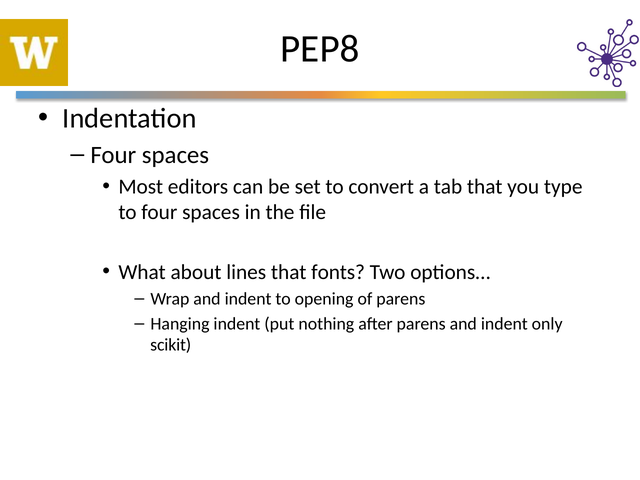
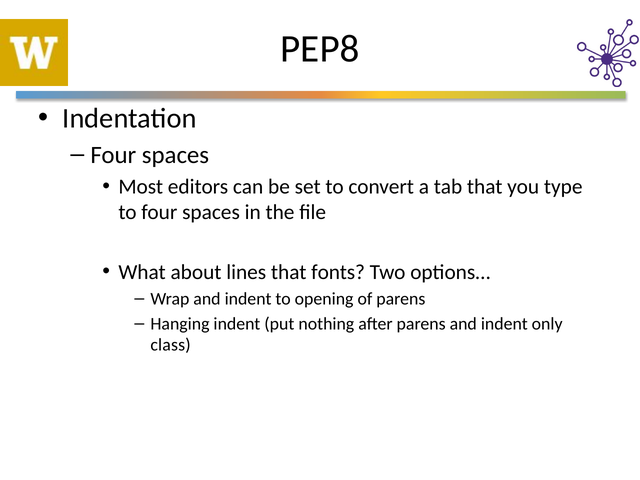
scikit: scikit -> class
